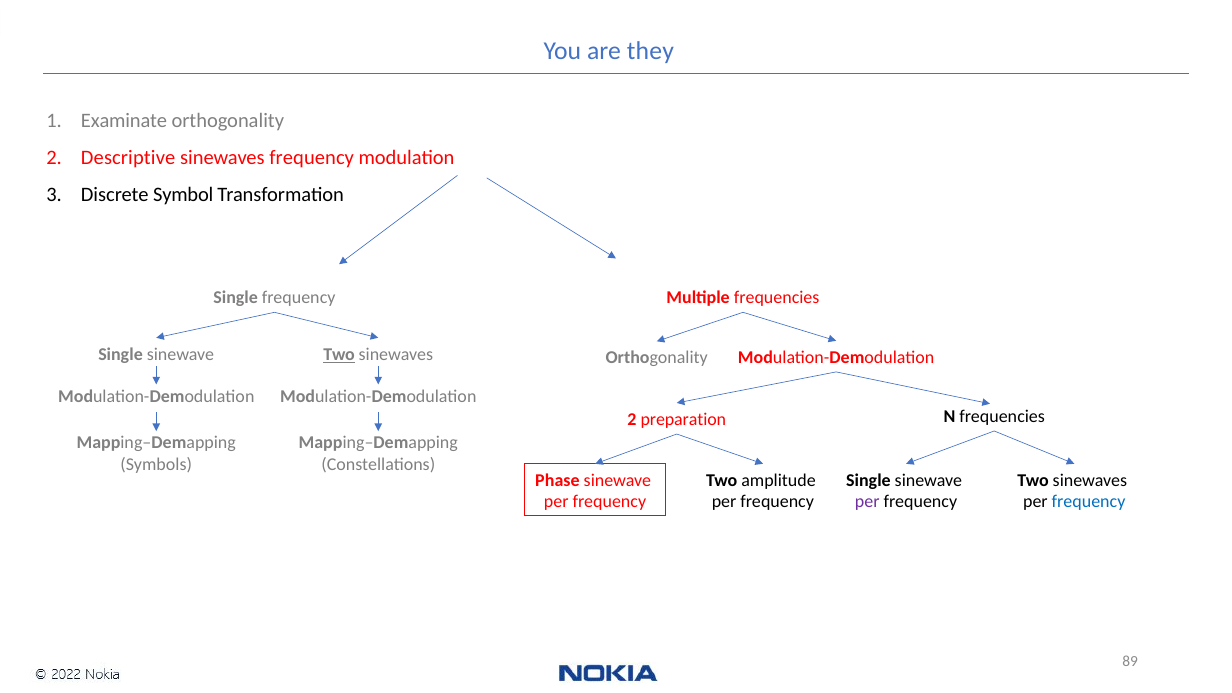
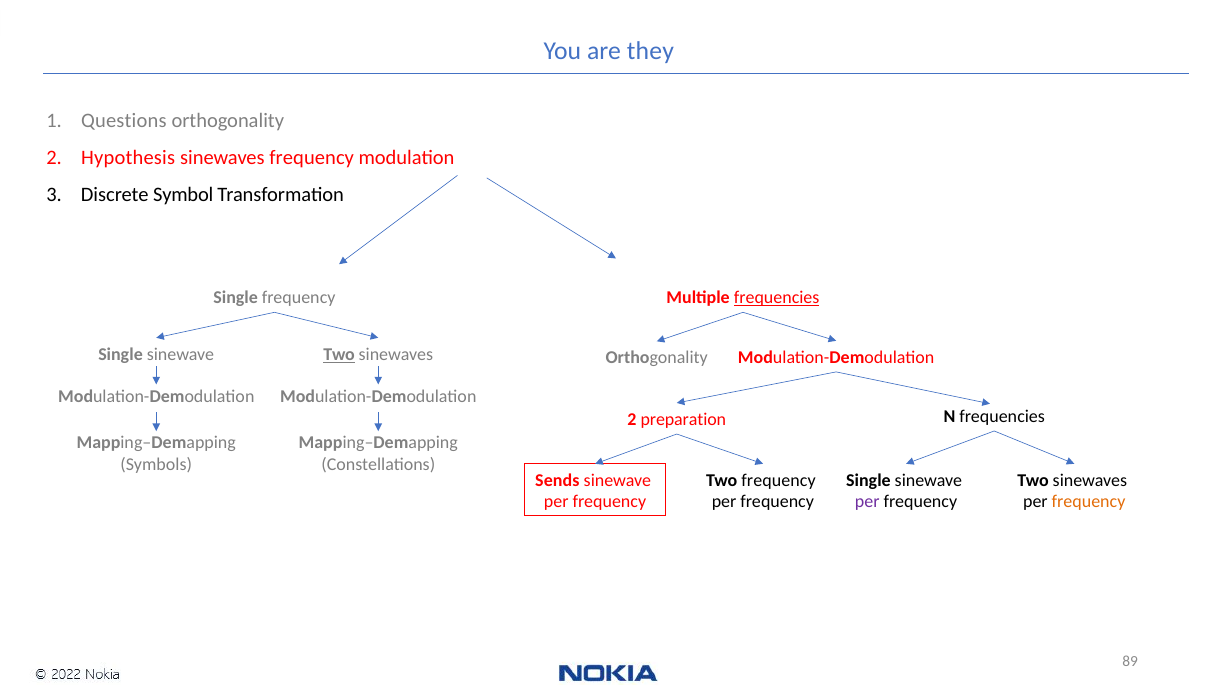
Examinate: Examinate -> Questions
Descriptive: Descriptive -> Hypothesis
frequencies at (777, 298) underline: none -> present
Phase: Phase -> Sends
Two amplitude: amplitude -> frequency
frequency at (1089, 502) colour: blue -> orange
